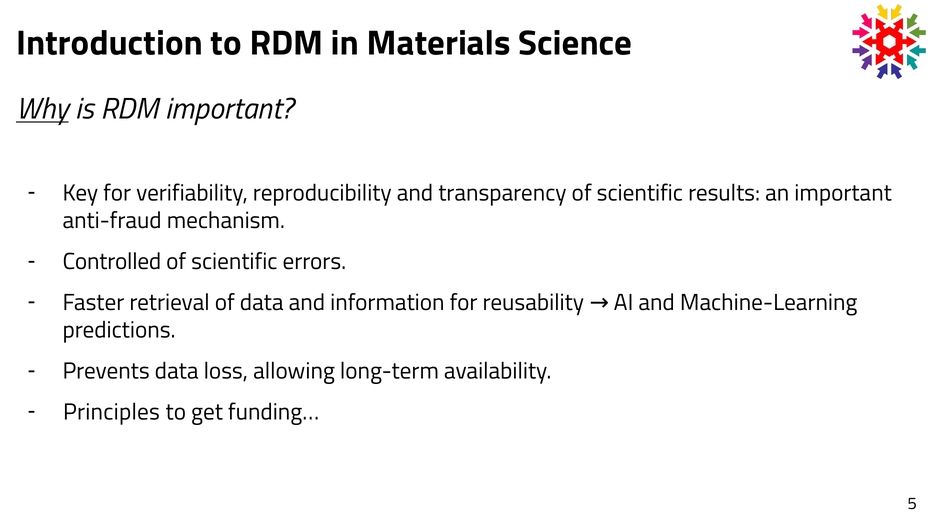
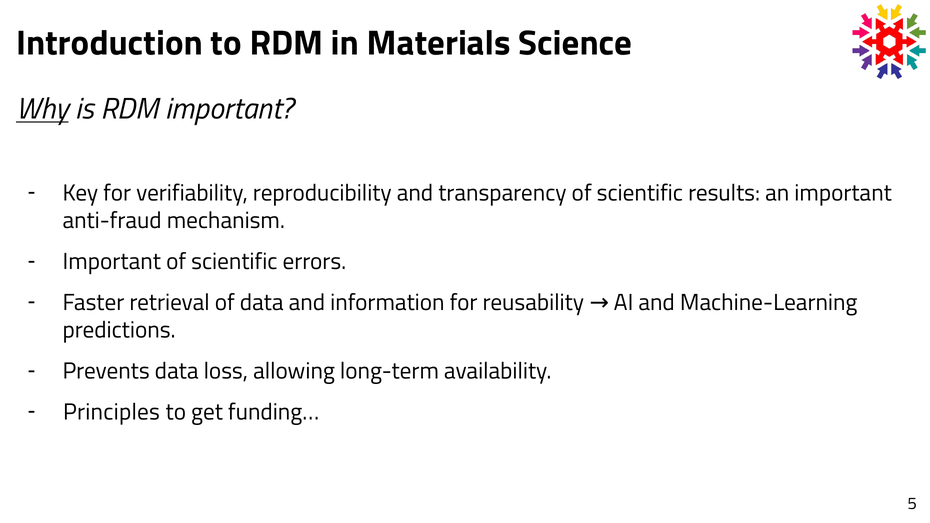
Controlled at (112, 262): Controlled -> Important
